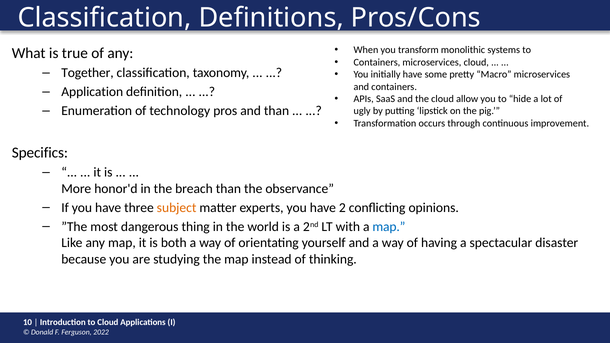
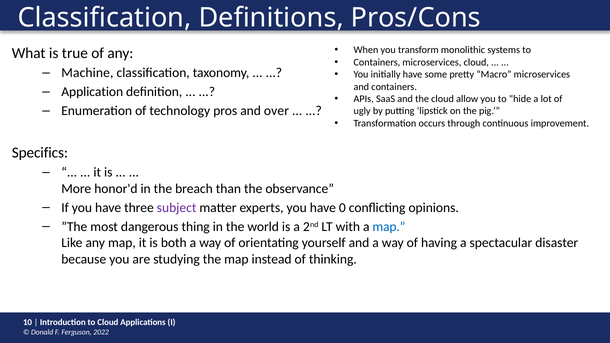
Together: Together -> Machine
and than: than -> over
subject colour: orange -> purple
2: 2 -> 0
